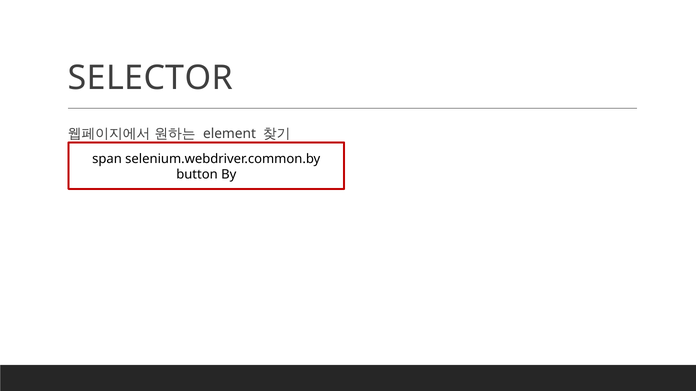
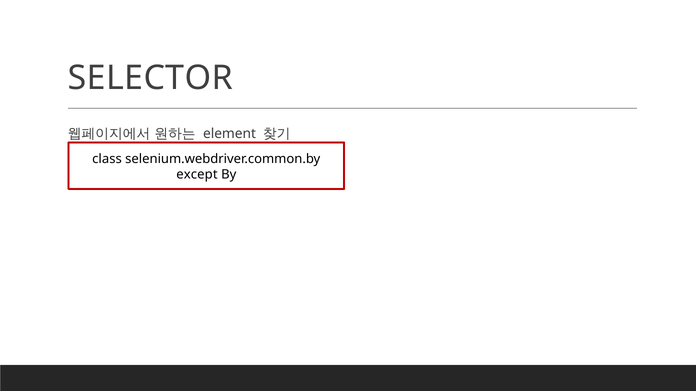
span: span -> class
button: button -> except
